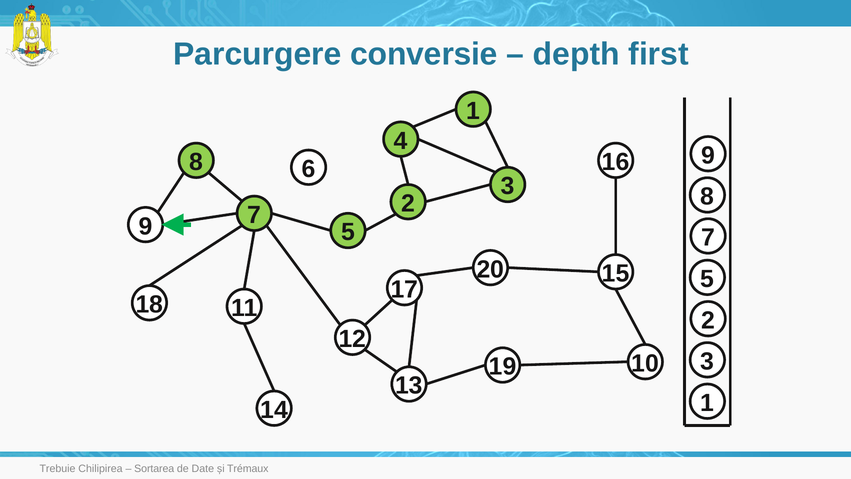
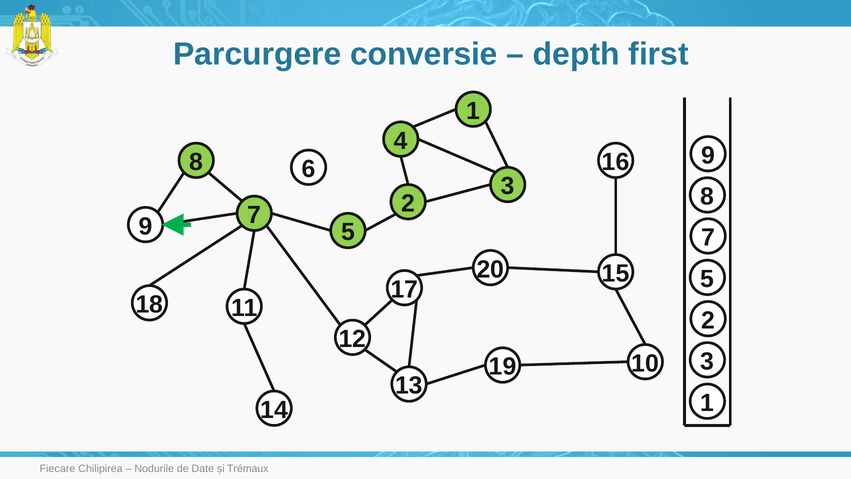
Trebuie: Trebuie -> Fiecare
Sortarea: Sortarea -> Nodurile
